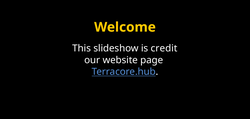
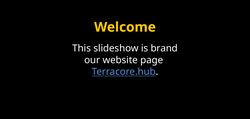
credit: credit -> brand
